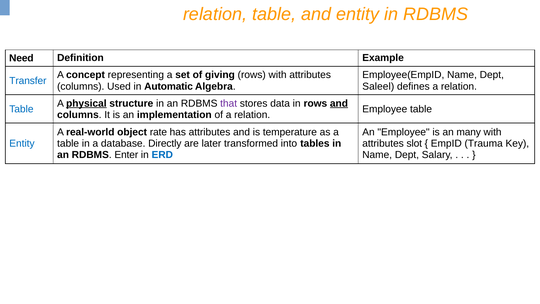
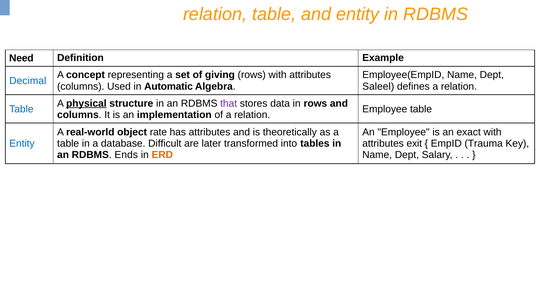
Transfer: Transfer -> Decimal
and at (339, 103) underline: present -> none
temperature: temperature -> theoretically
many: many -> exact
Directly: Directly -> Difficult
slot: slot -> exit
Enter: Enter -> Ends
ERD colour: blue -> orange
